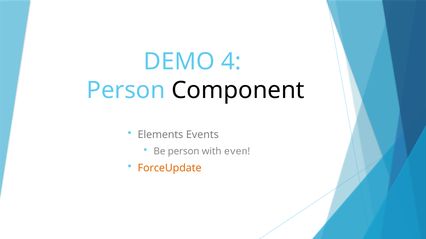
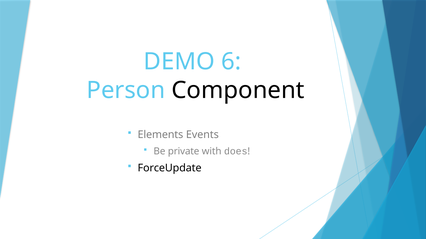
4: 4 -> 6
Be person: person -> private
even: even -> does
ForceUpdate colour: orange -> black
